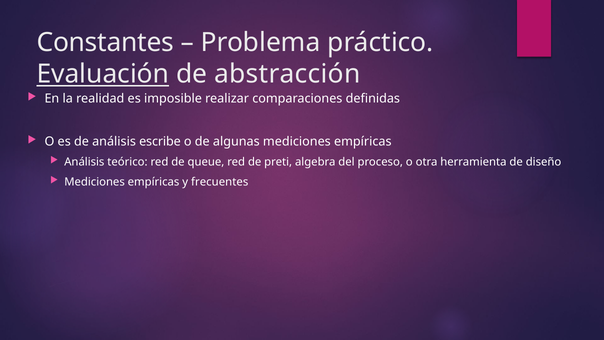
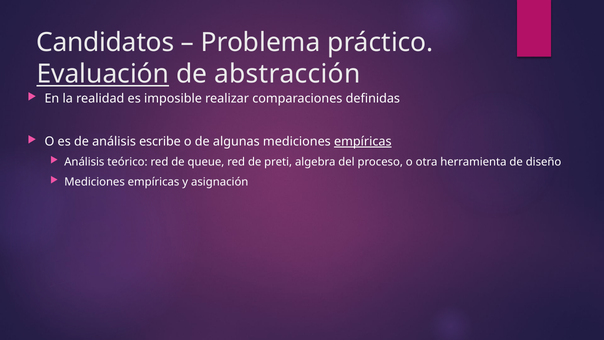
Constantes: Constantes -> Candidatos
empíricas at (363, 141) underline: none -> present
frecuentes: frecuentes -> asignación
